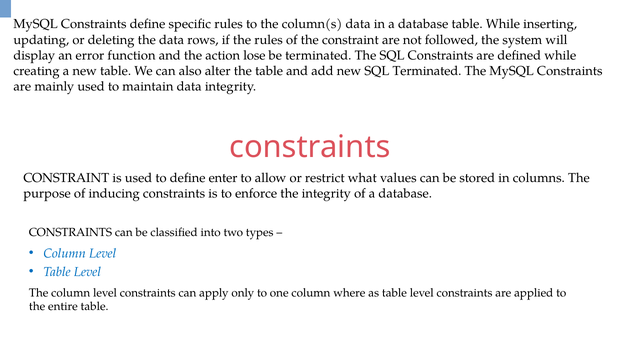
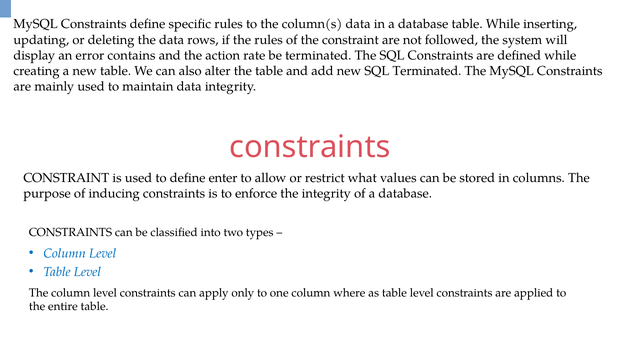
function: function -> contains
lose: lose -> rate
